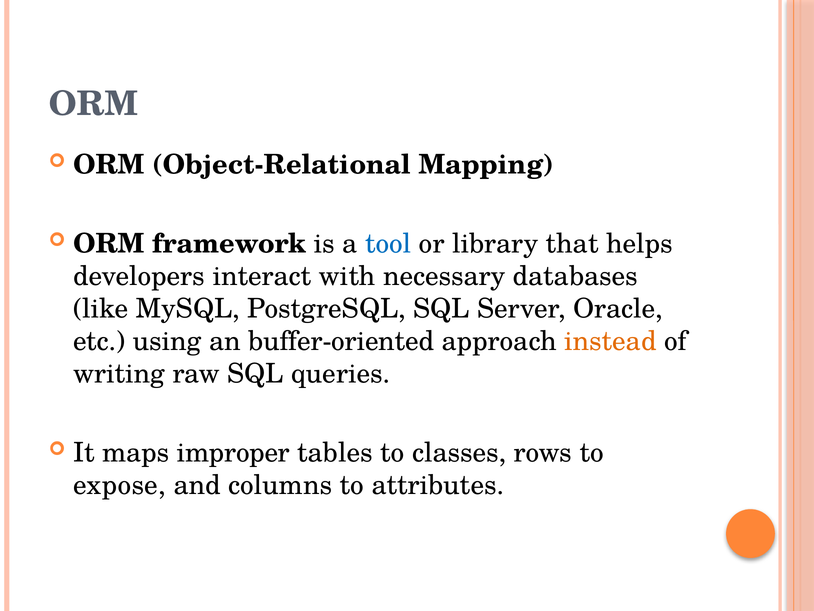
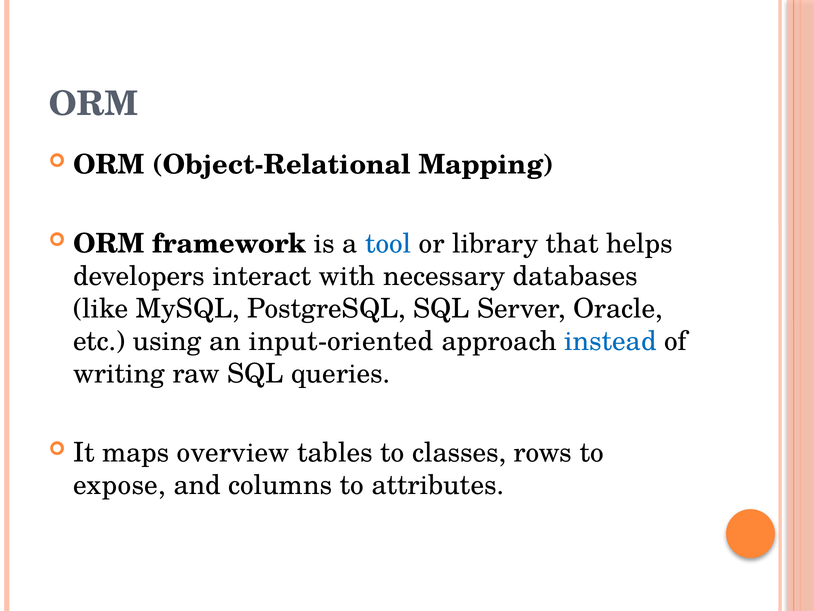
buffer-oriented: buffer-oriented -> input-oriented
instead colour: orange -> blue
improper: improper -> overview
